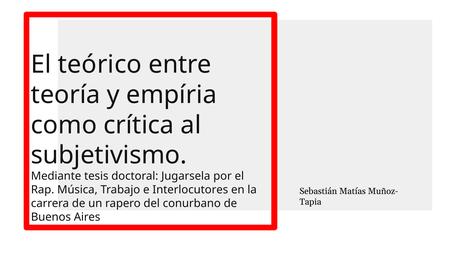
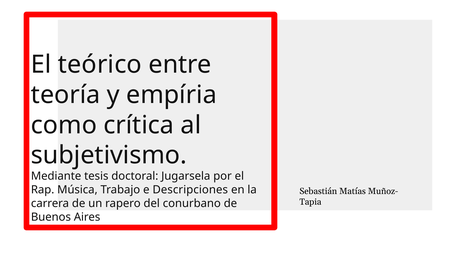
Interlocutores: Interlocutores -> Descripciones
